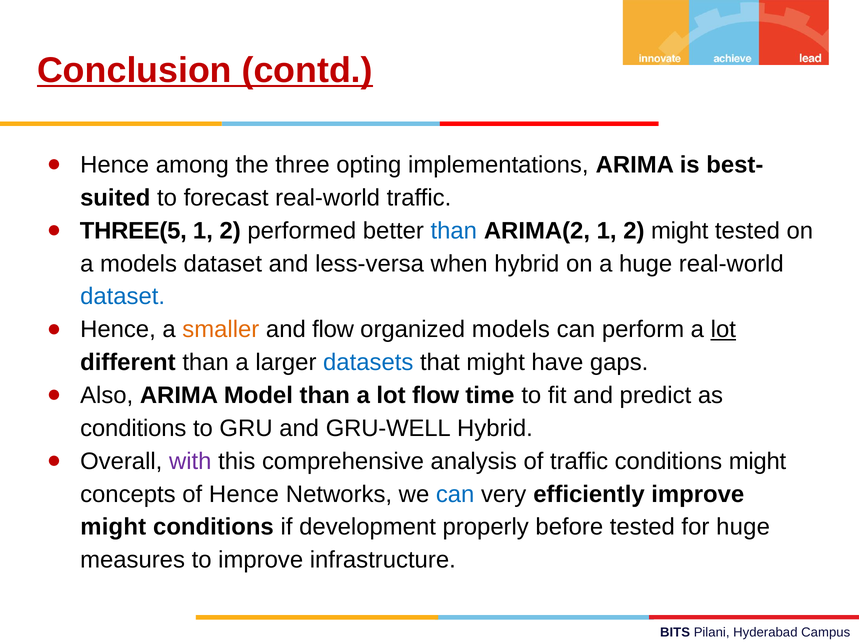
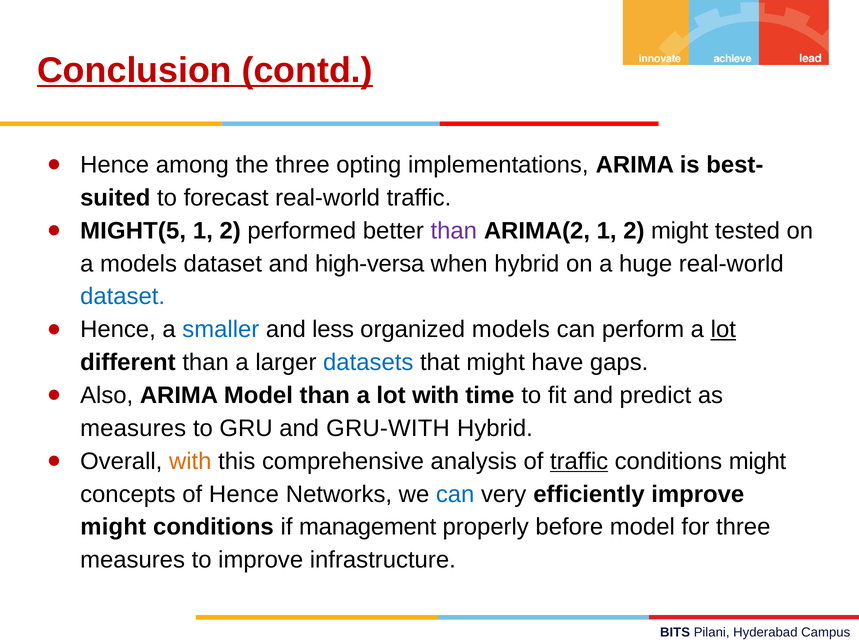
THREE(5: THREE(5 -> MIGHT(5
than at (454, 231) colour: blue -> purple
less-versa: less-versa -> high-versa
smaller colour: orange -> blue
and flow: flow -> less
lot flow: flow -> with
conditions at (133, 428): conditions -> measures
GRU-WELL: GRU-WELL -> GRU-WITH
with at (190, 461) colour: purple -> orange
traffic at (579, 461) underline: none -> present
development: development -> management
before tested: tested -> model
for huge: huge -> three
